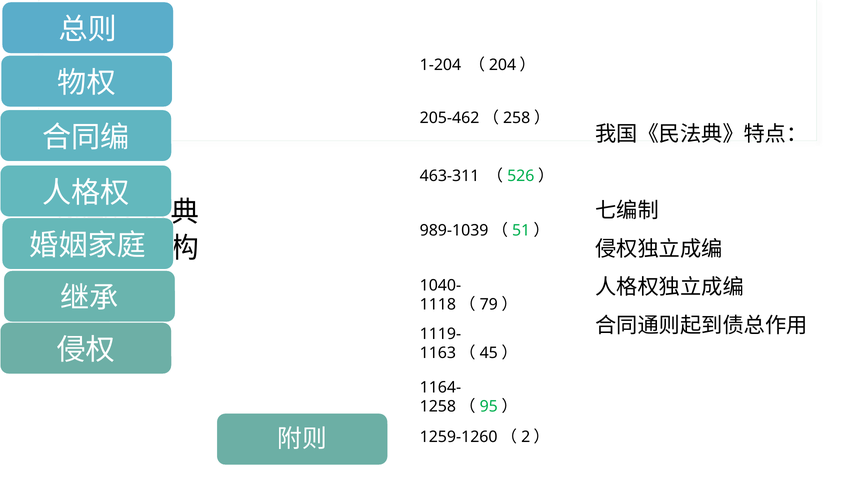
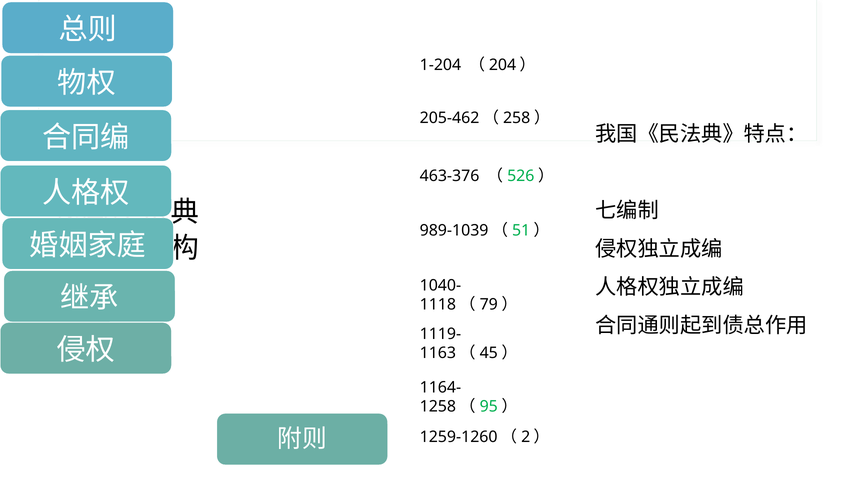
463-311: 463-311 -> 463-376
